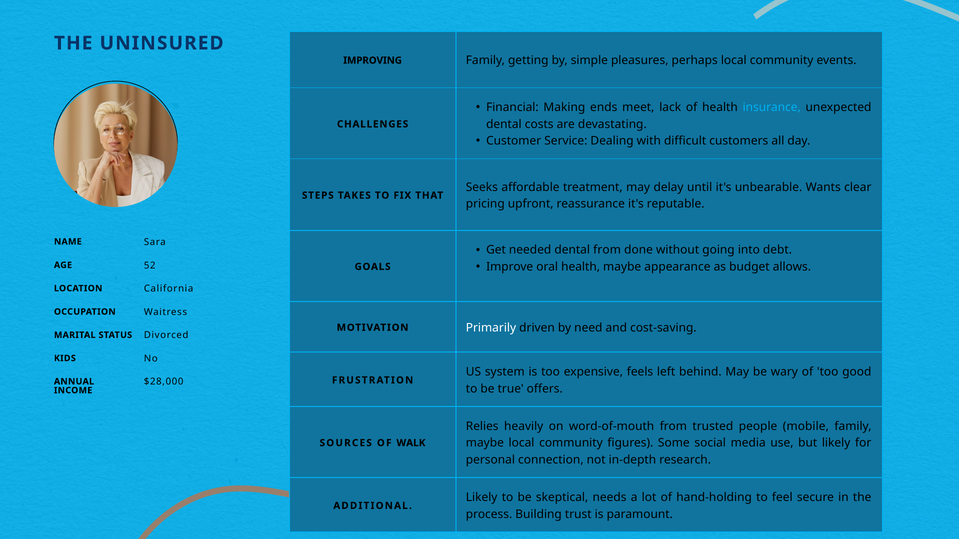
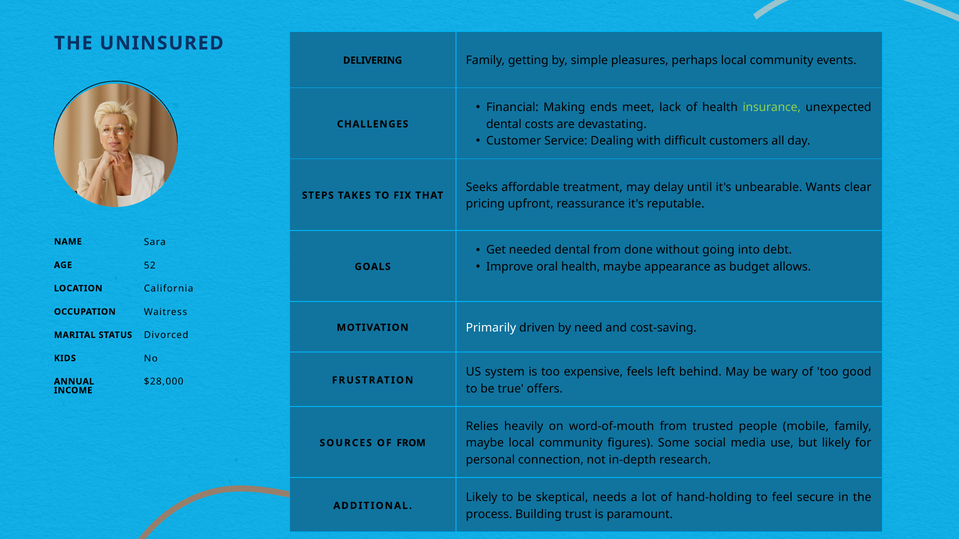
IMPROVING: IMPROVING -> DELIVERING
insurance colour: light blue -> light green
OF WALK: WALK -> FROM
